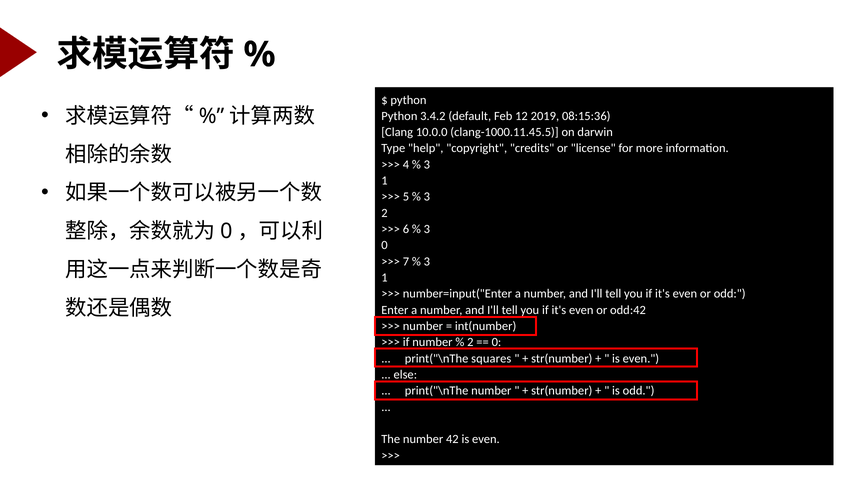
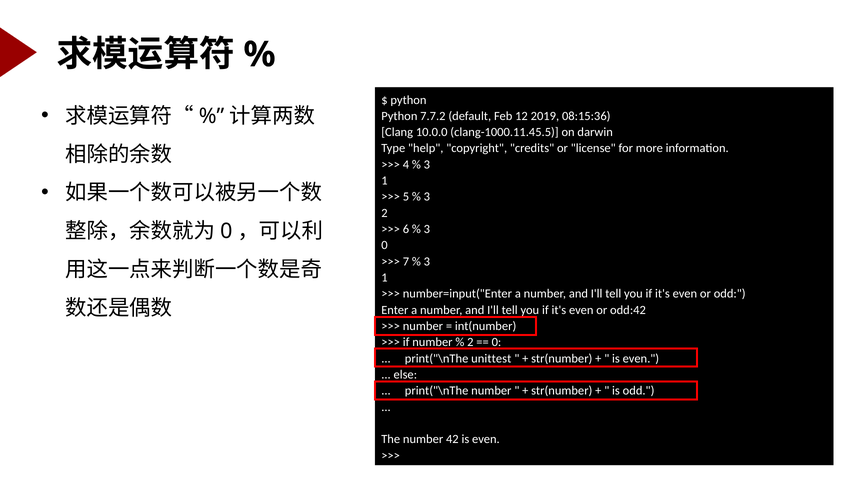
3.4.2: 3.4.2 -> 7.7.2
squares: squares -> unittest
